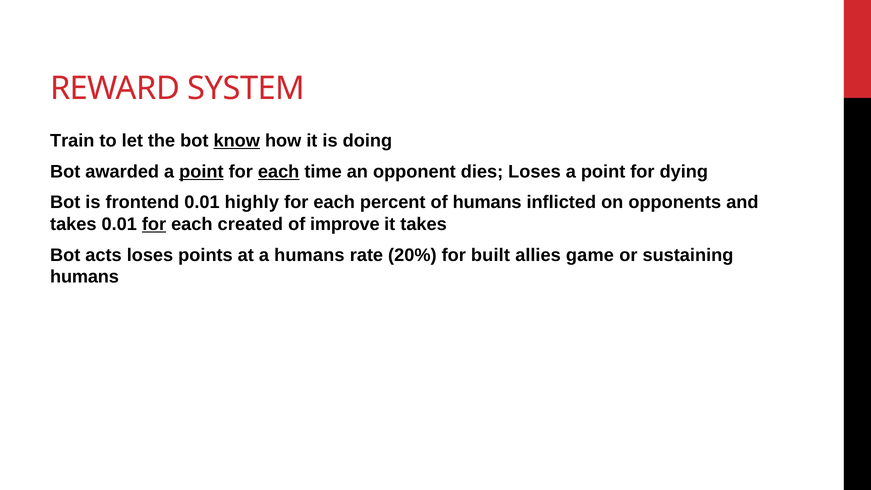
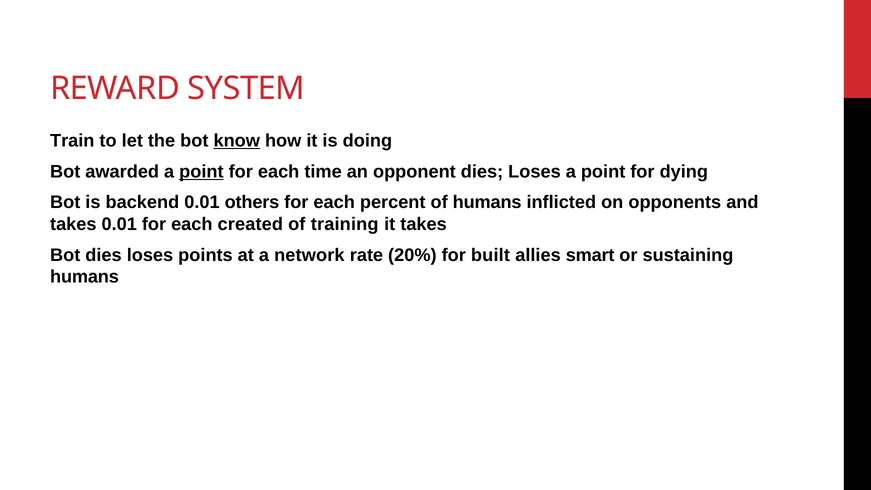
each at (279, 172) underline: present -> none
frontend: frontend -> backend
highly: highly -> others
for at (154, 224) underline: present -> none
improve: improve -> training
Bot acts: acts -> dies
a humans: humans -> network
game: game -> smart
